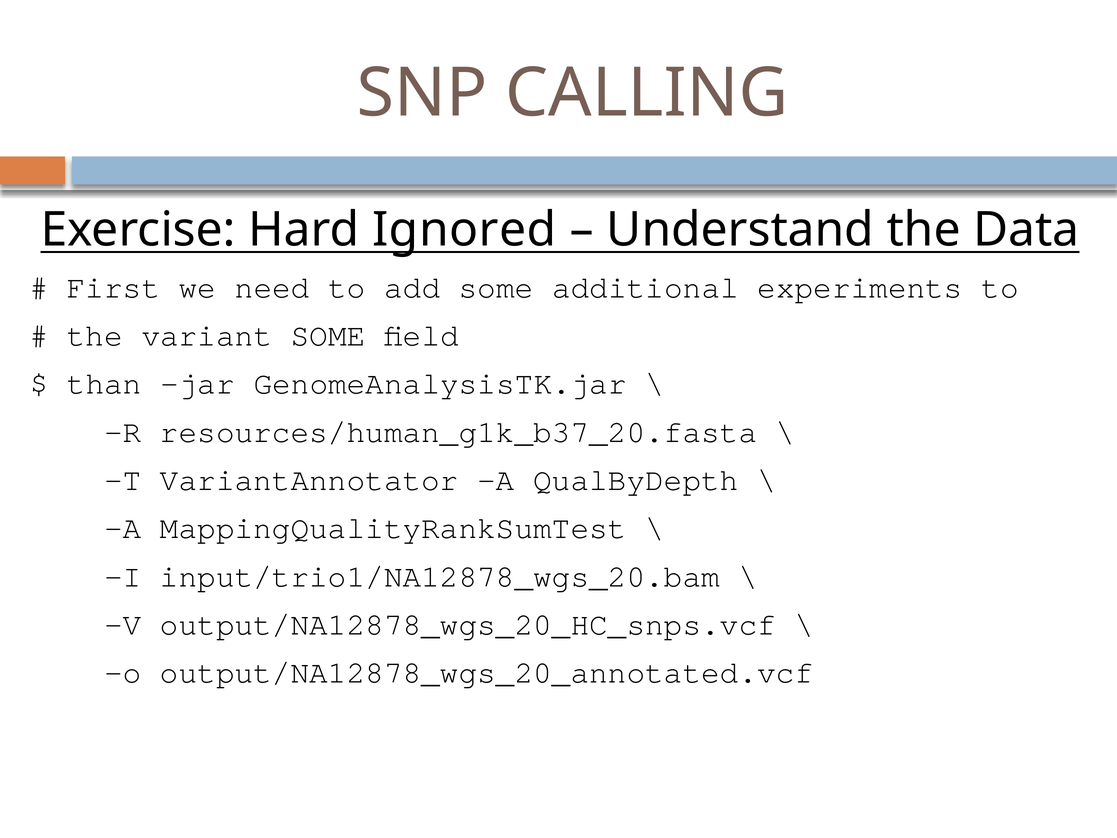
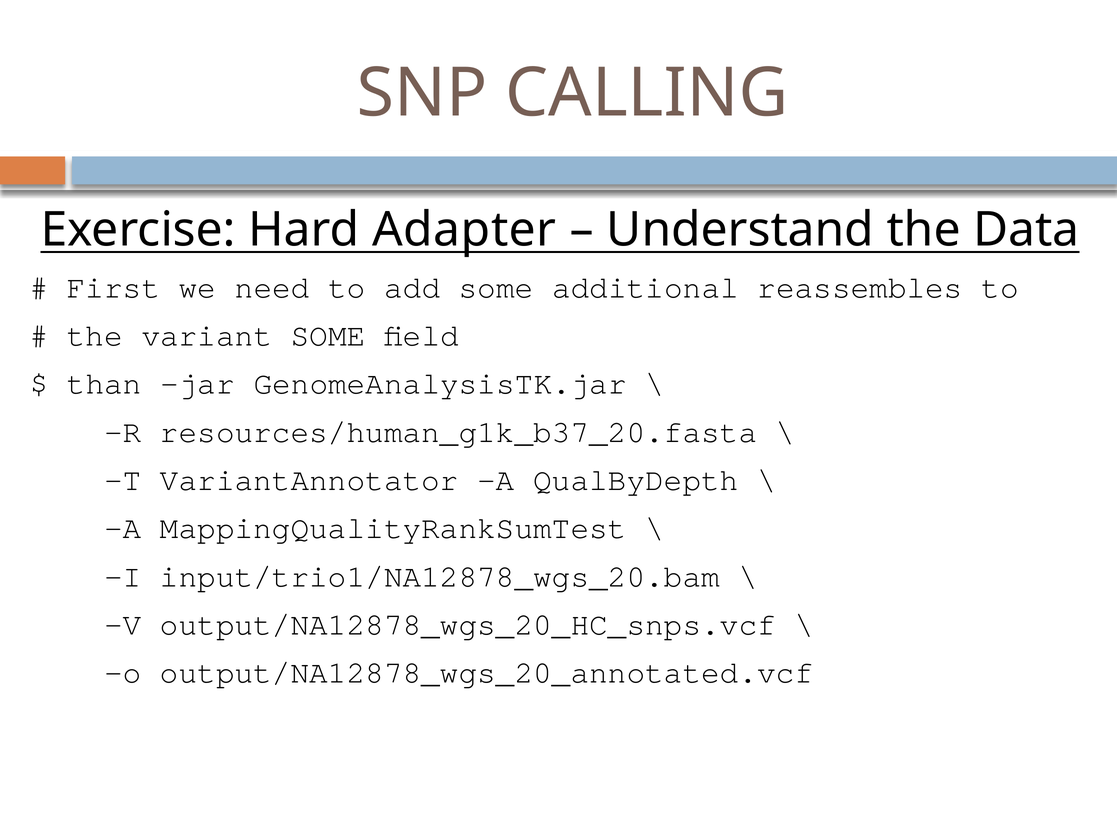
Ignored: Ignored -> Adapter
experiments: experiments -> reassembles
